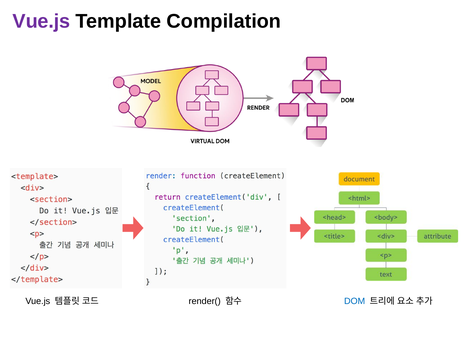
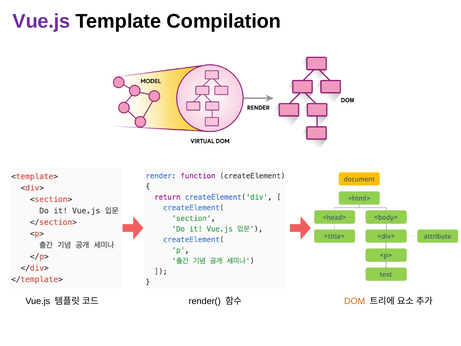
DOM colour: blue -> orange
